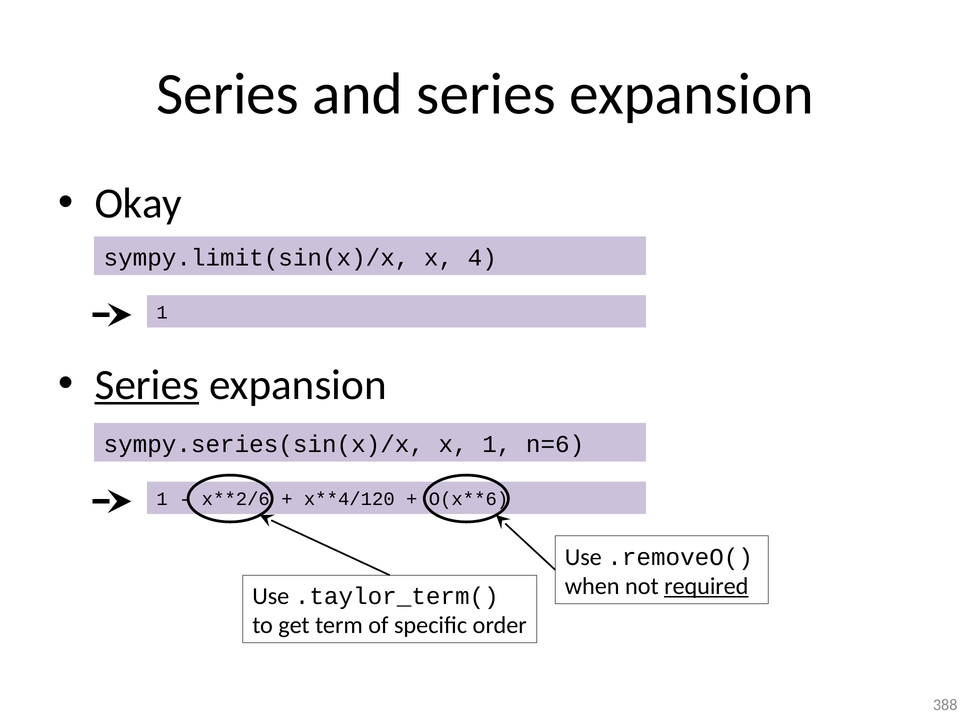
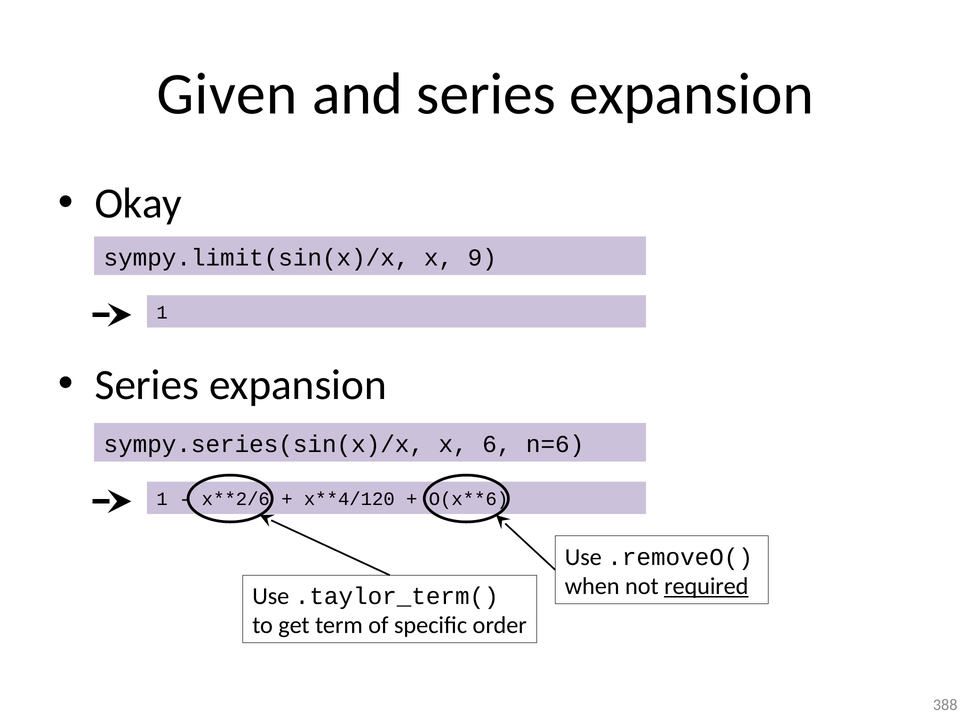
Series at (228, 94): Series -> Given
4: 4 -> 9
Series at (147, 385) underline: present -> none
x 1: 1 -> 6
